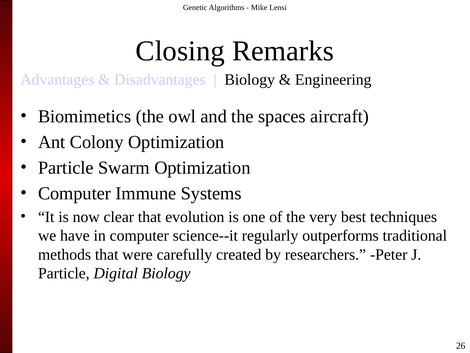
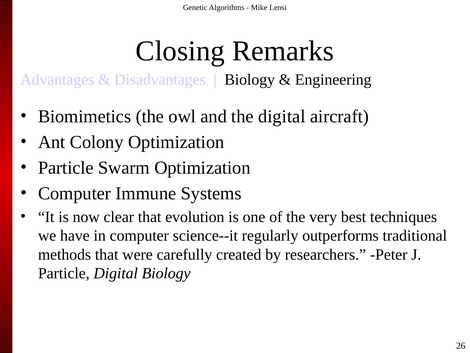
the spaces: spaces -> digital
